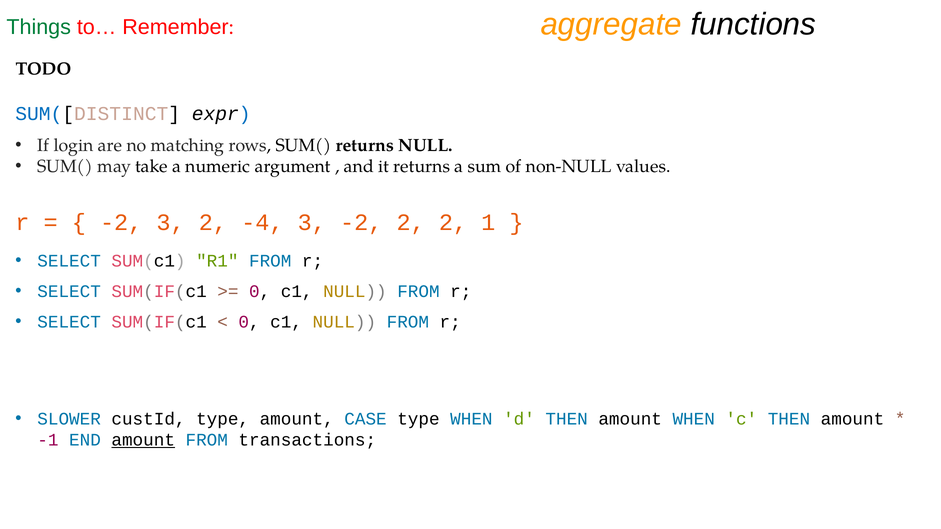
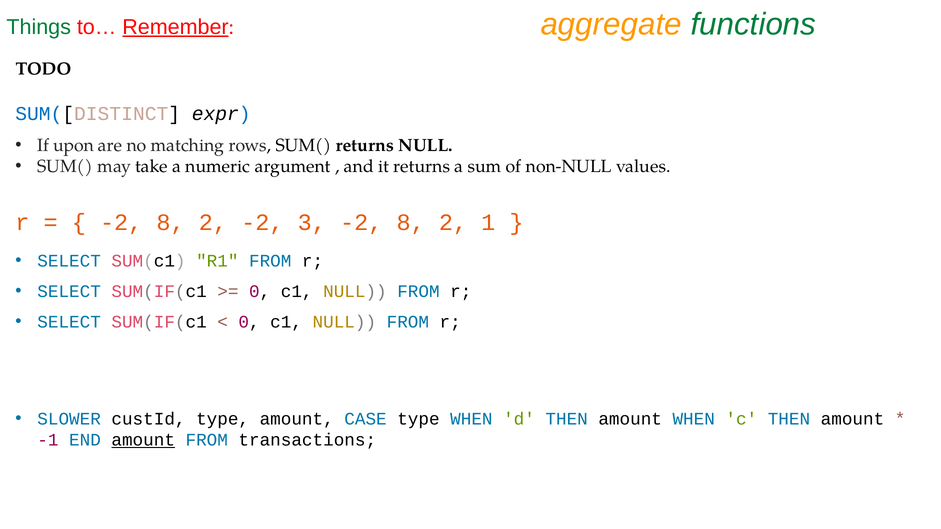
Remember underline: none -> present
functions colour: black -> green
login: login -> upon
3 at (171, 223): 3 -> 8
2 -4: -4 -> -2
3 -2 2: 2 -> 8
